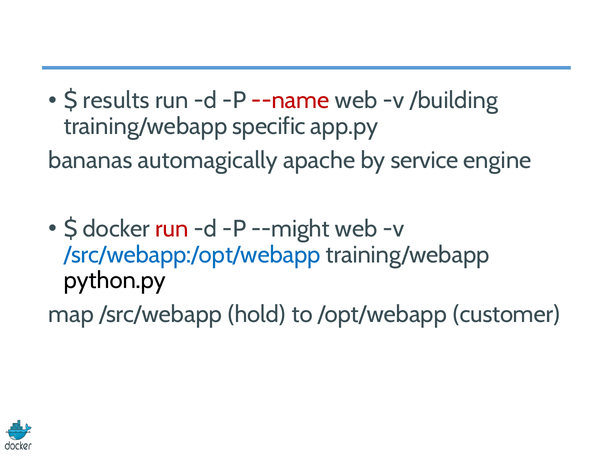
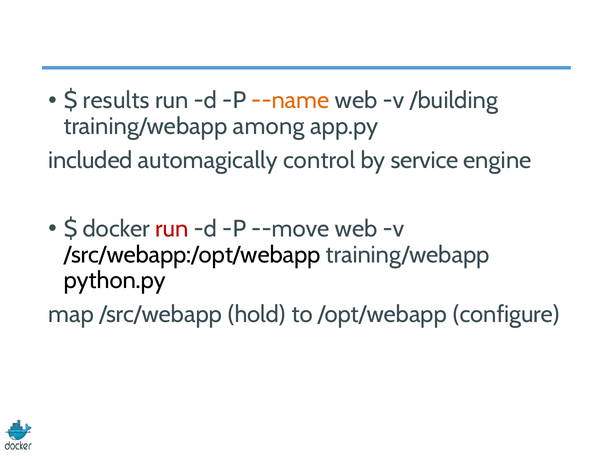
--name colour: red -> orange
specific: specific -> among
bananas: bananas -> included
apache: apache -> control
--might: --might -> --move
/src/webapp:/opt/webapp colour: blue -> black
customer: customer -> configure
